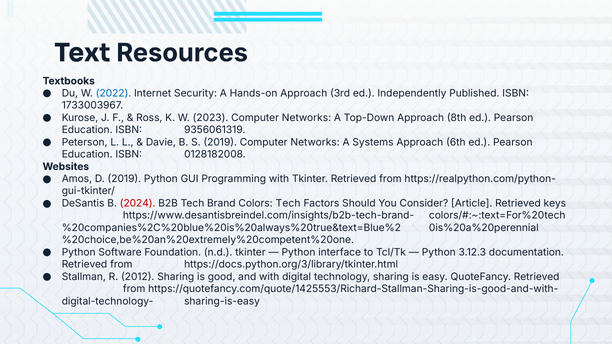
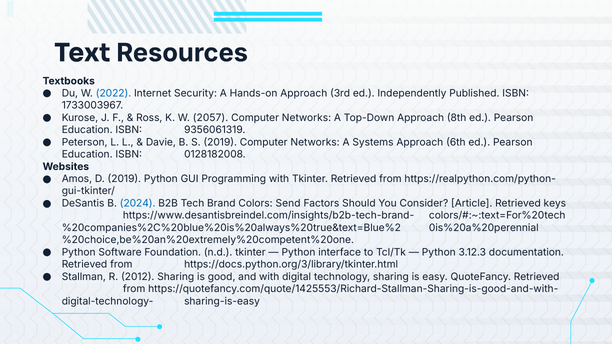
2023: 2023 -> 2057
2024 colour: red -> blue
Colors Tech: Tech -> Send
